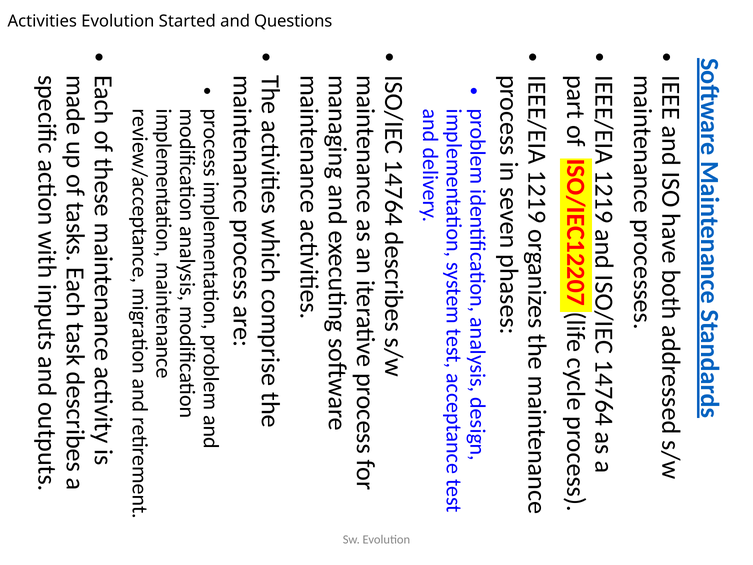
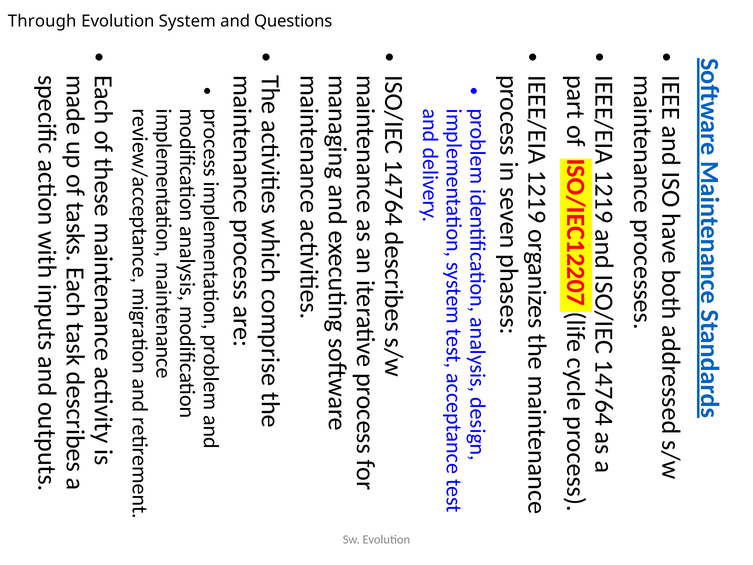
Activities: Activities -> Through
Started: Started -> System
